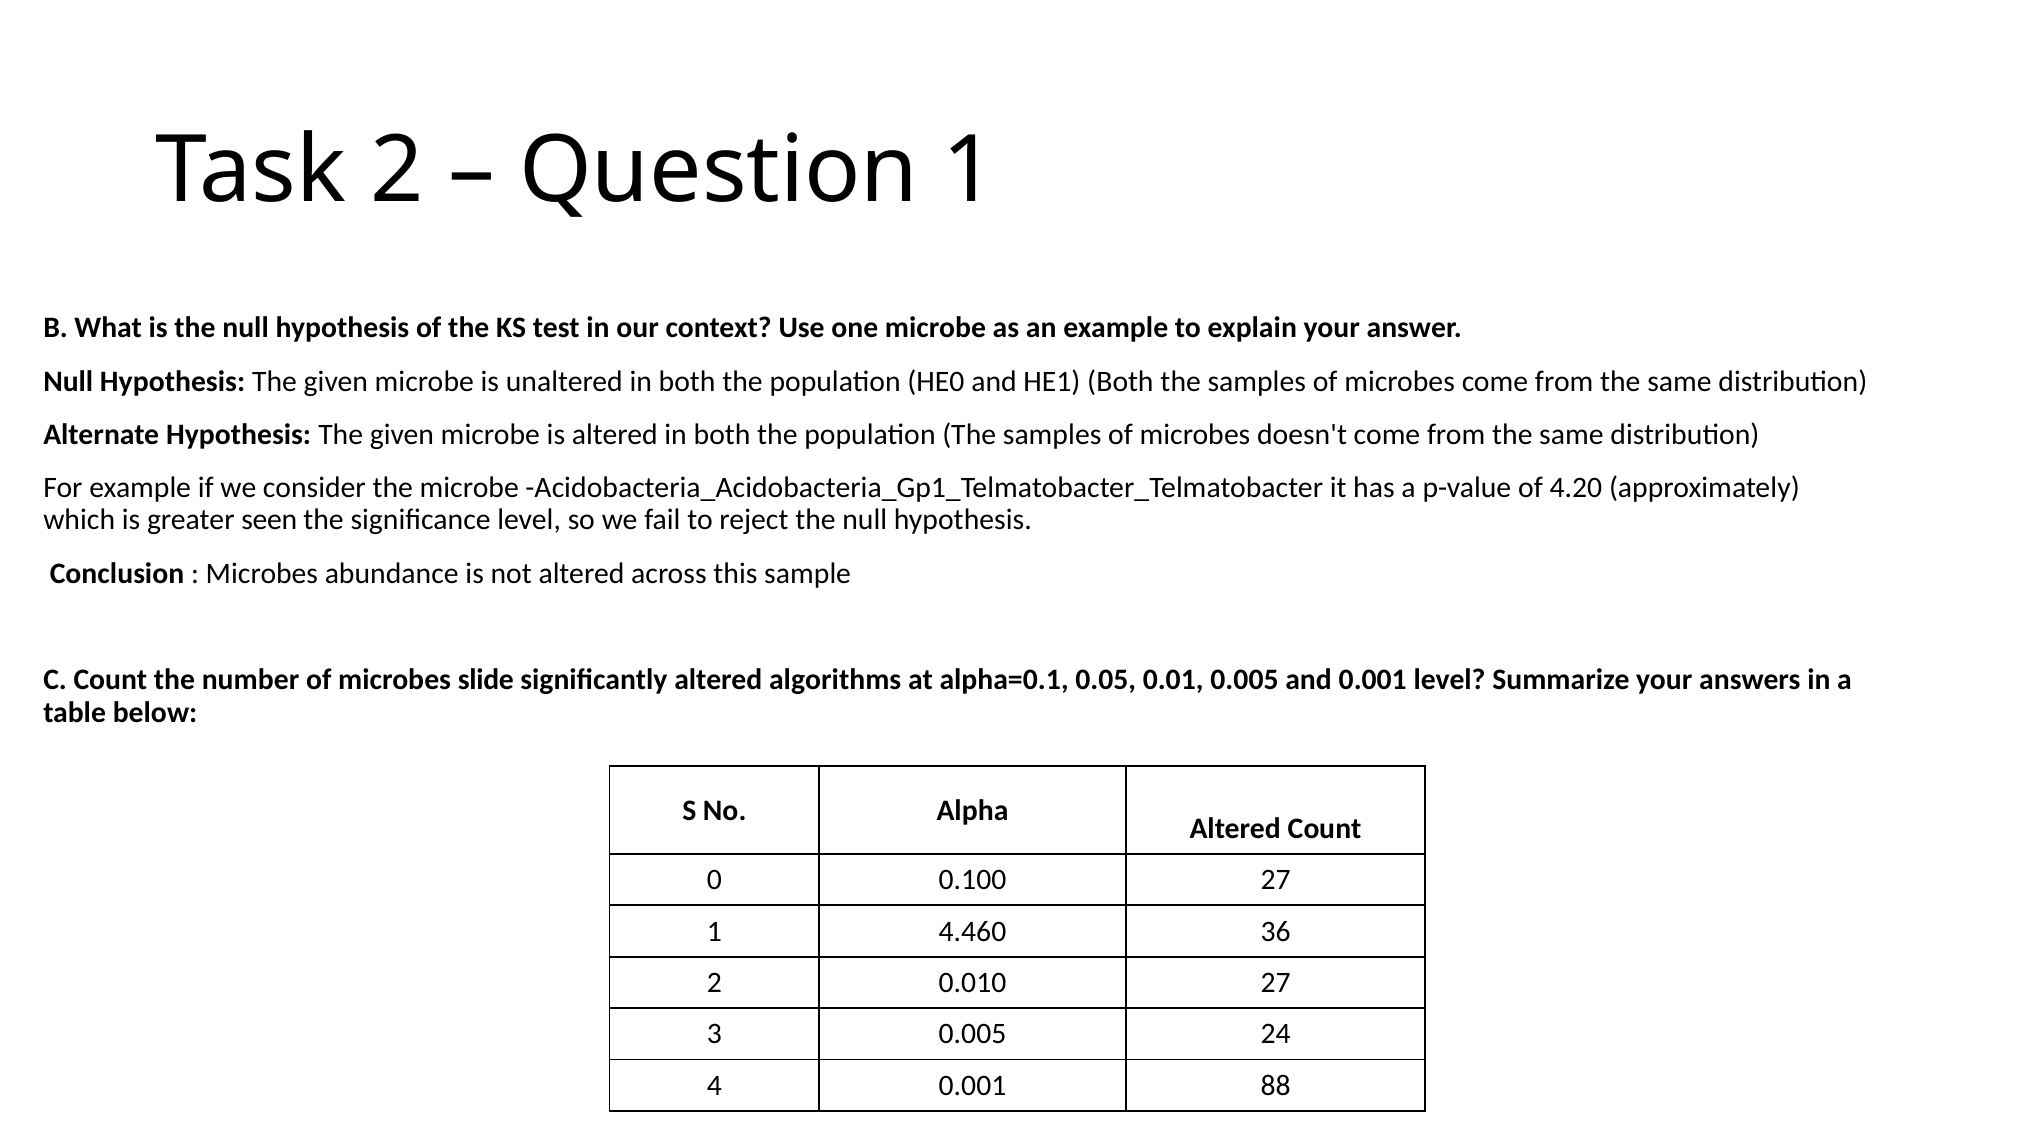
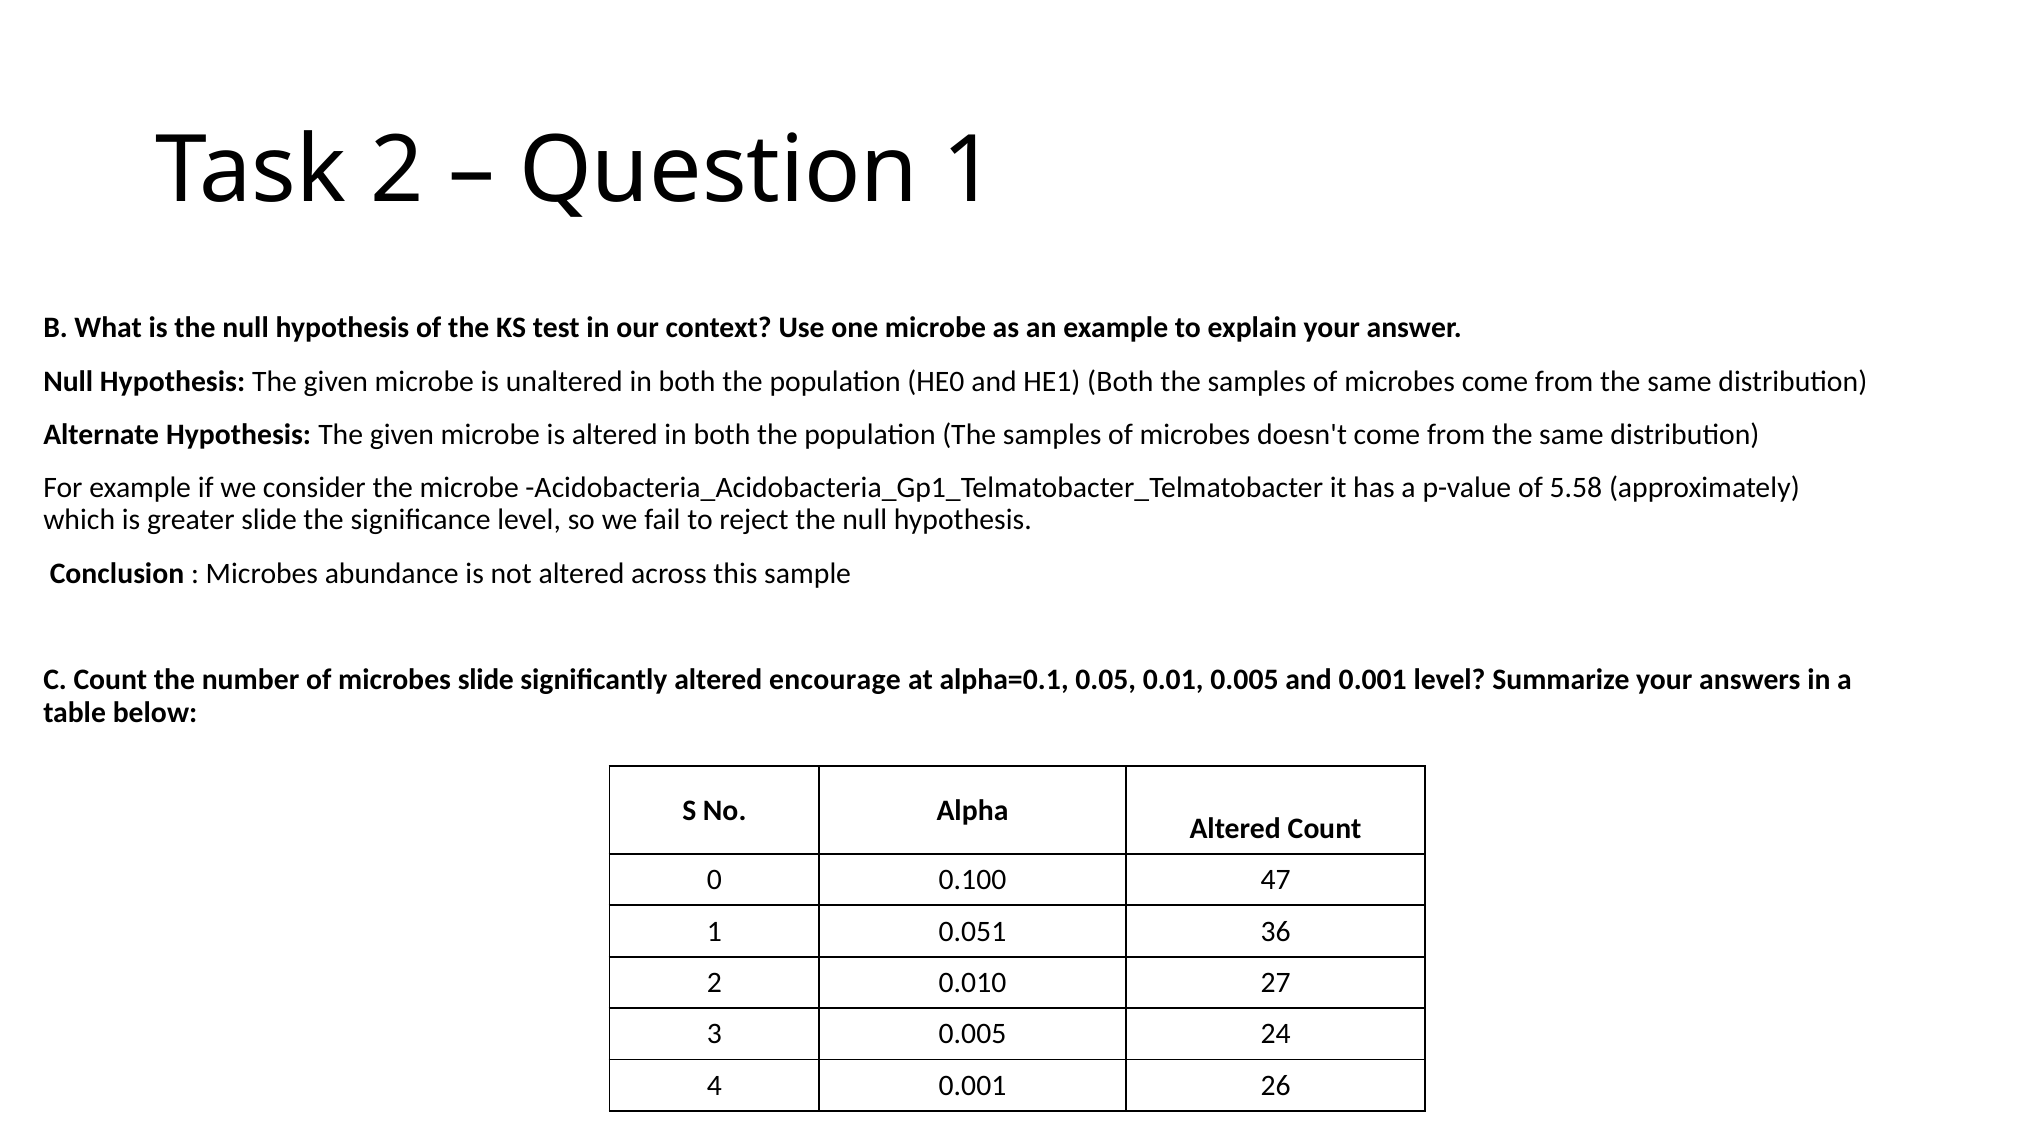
4.20: 4.20 -> 5.58
greater seen: seen -> slide
algorithms: algorithms -> encourage
0.100 27: 27 -> 47
4.460: 4.460 -> 0.051
88: 88 -> 26
